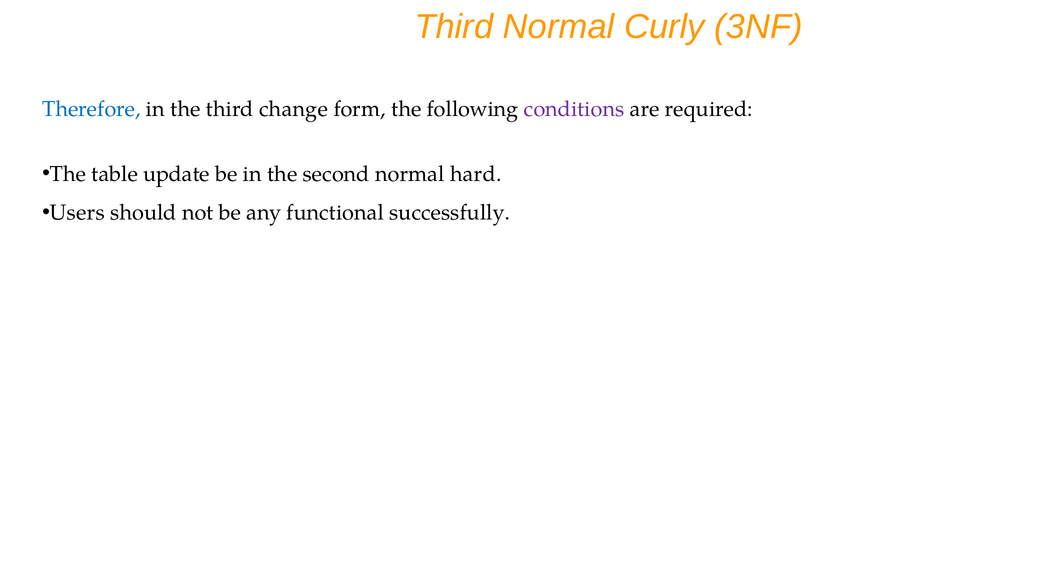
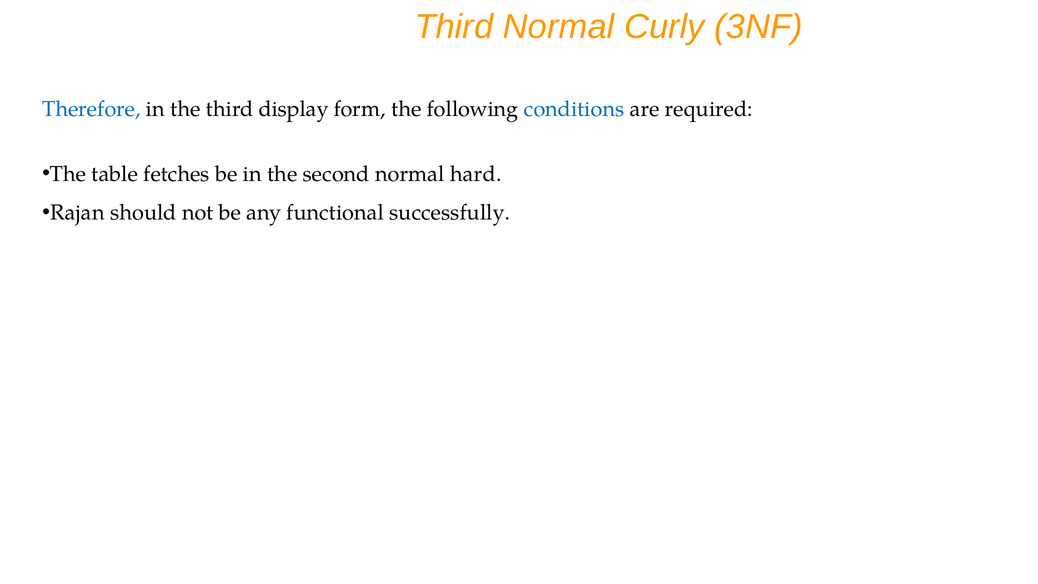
change: change -> display
conditions colour: purple -> blue
update: update -> fetches
Users: Users -> Rajan
